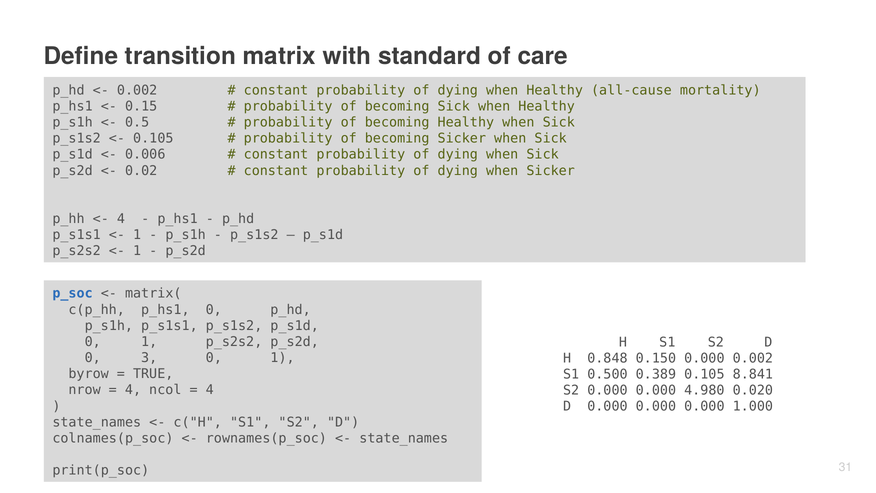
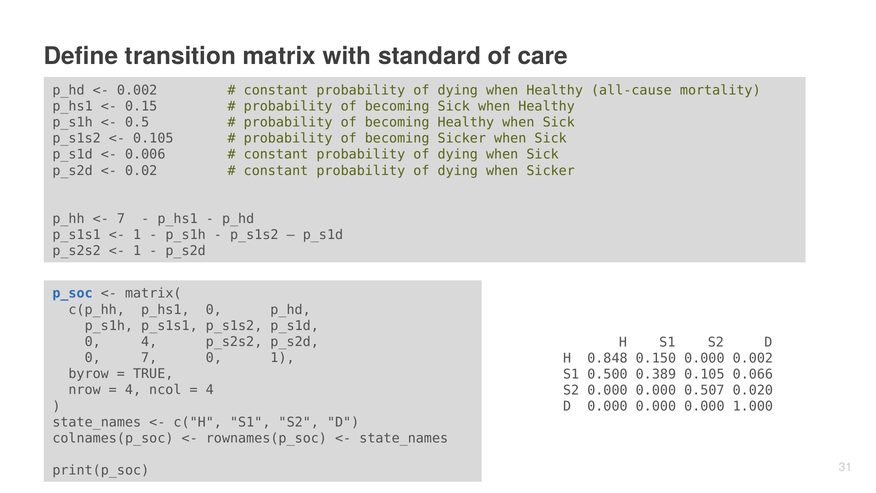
4 at (121, 219): 4 -> 7
1 at (149, 342): 1 -> 4
0 3: 3 -> 7
8.841: 8.841 -> 0.066
4.980: 4.980 -> 0.507
